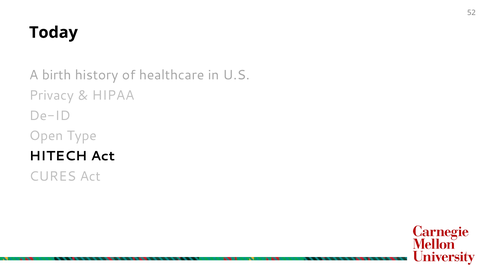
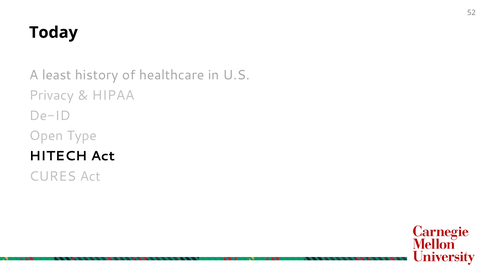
birth: birth -> least
